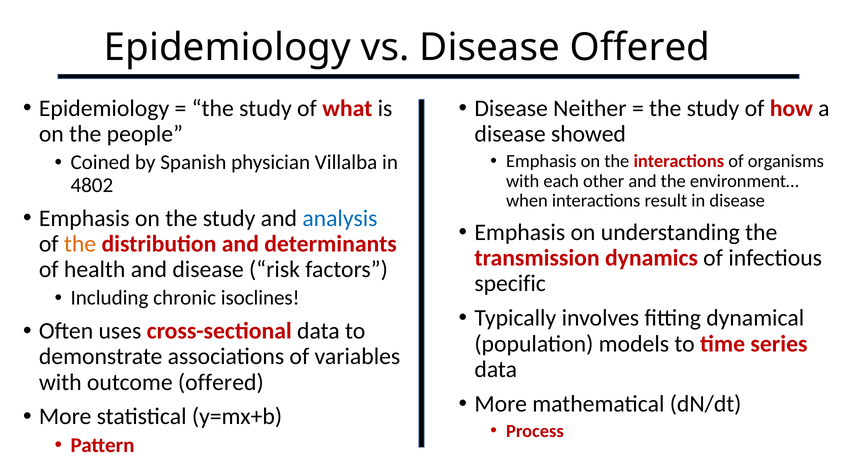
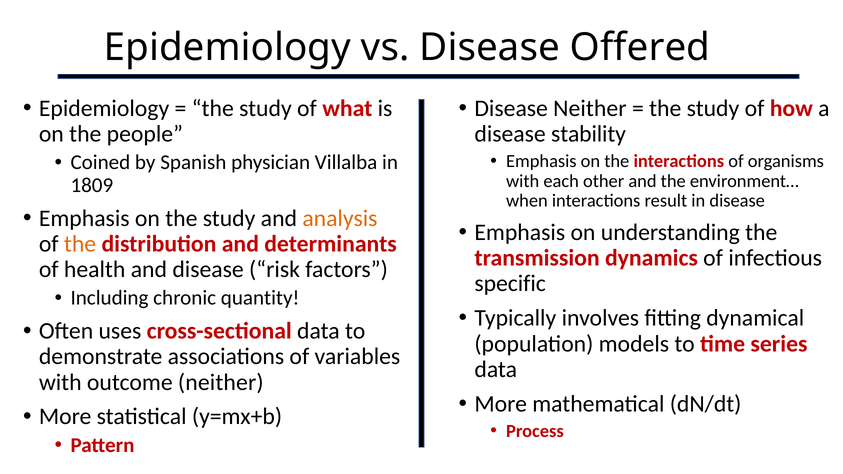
showed: showed -> stability
4802: 4802 -> 1809
analysis colour: blue -> orange
isoclines: isoclines -> quantity
outcome offered: offered -> neither
